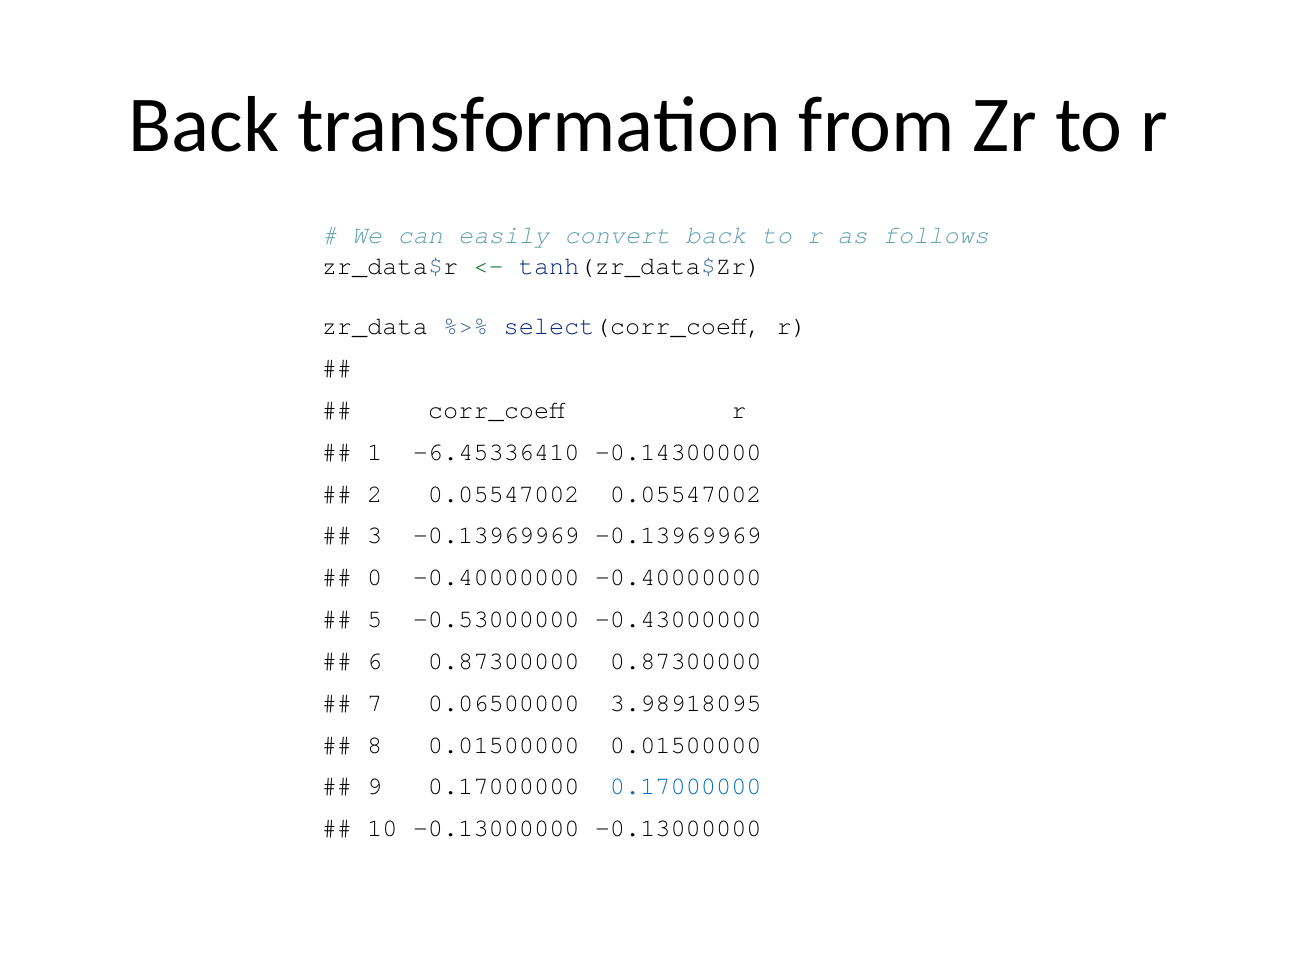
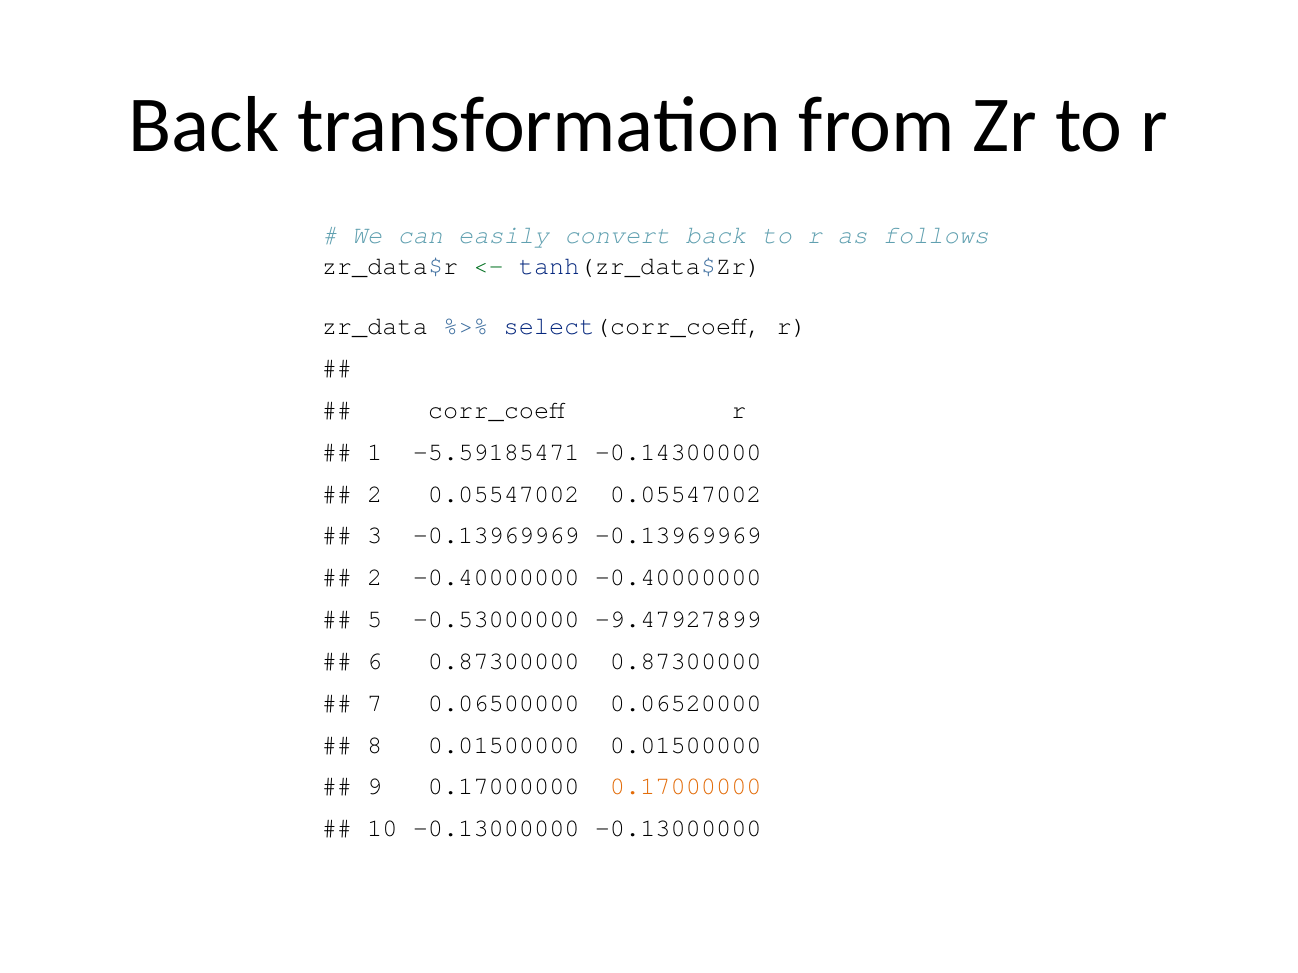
-6.45336410: -6.45336410 -> -5.59185471
0 at (375, 578): 0 -> 2
-0.43000000: -0.43000000 -> -9.47927899
3.98918095: 3.98918095 -> 0.06520000
0.17000000 at (686, 787) colour: blue -> orange
